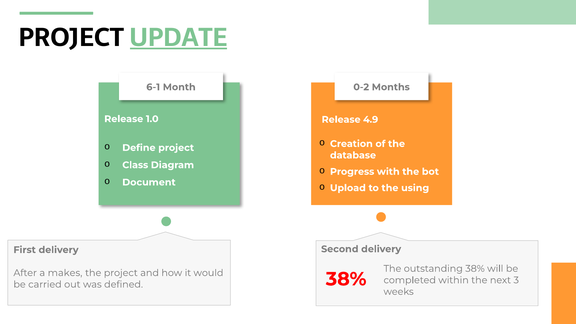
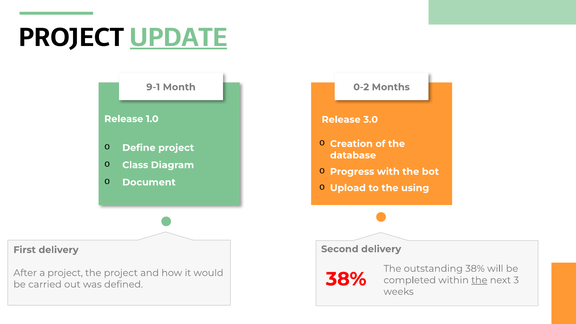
6-1: 6-1 -> 9-1
4.9: 4.9 -> 3.0
a makes: makes -> project
the at (479, 280) underline: none -> present
